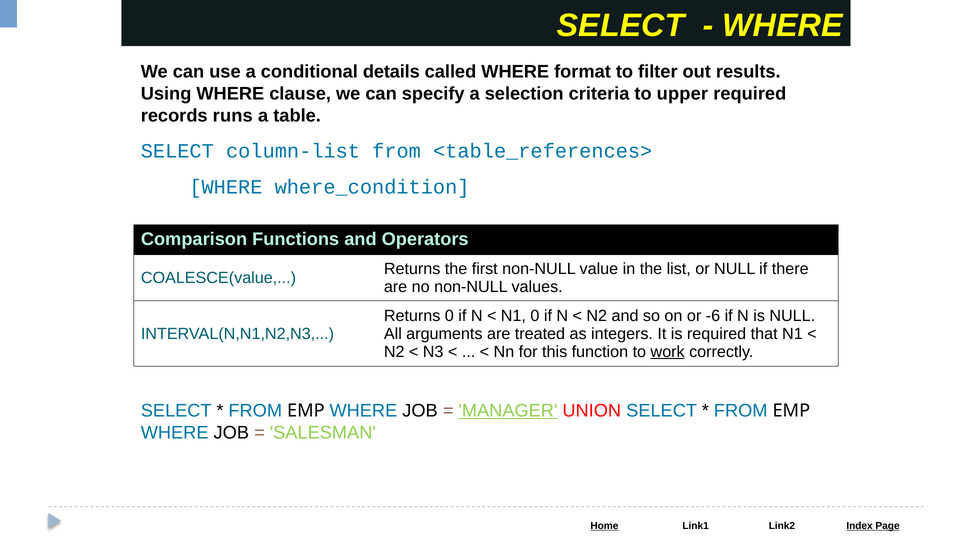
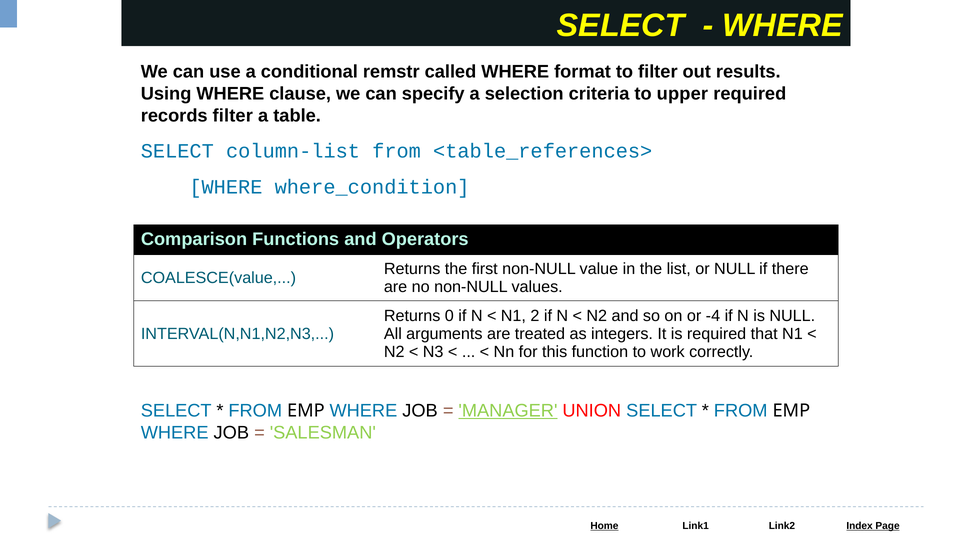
details: details -> remstr
records runs: runs -> filter
N1 0: 0 -> 2
-6: -6 -> -4
work underline: present -> none
